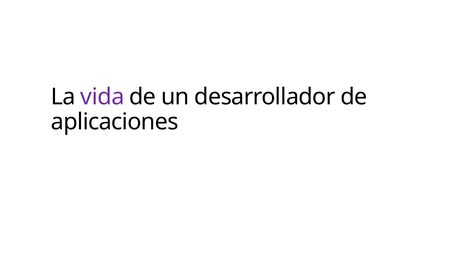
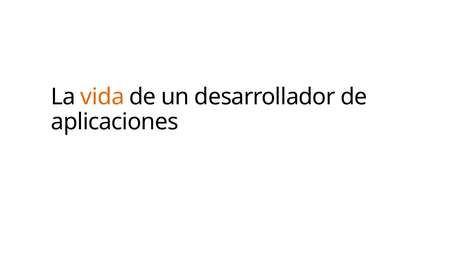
vida colour: purple -> orange
